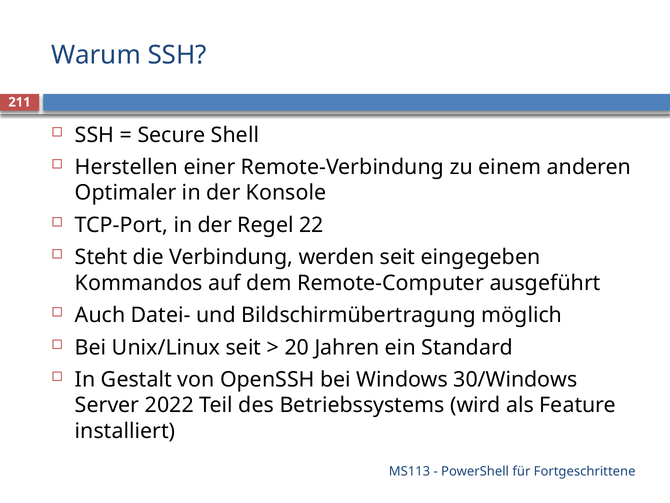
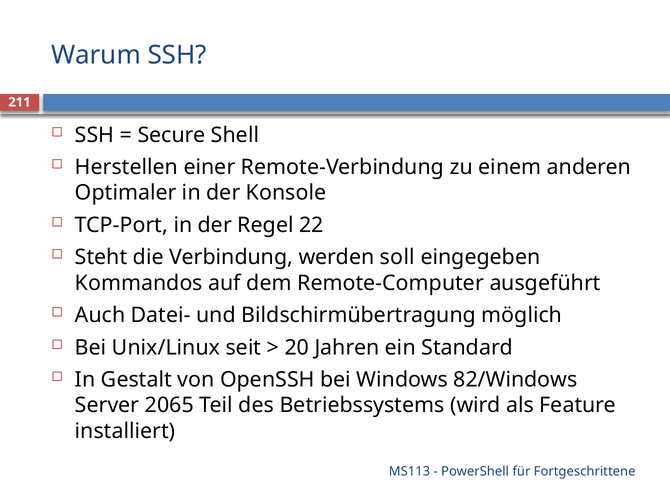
werden seit: seit -> soll
30/Windows: 30/Windows -> 82/Windows
2022: 2022 -> 2065
